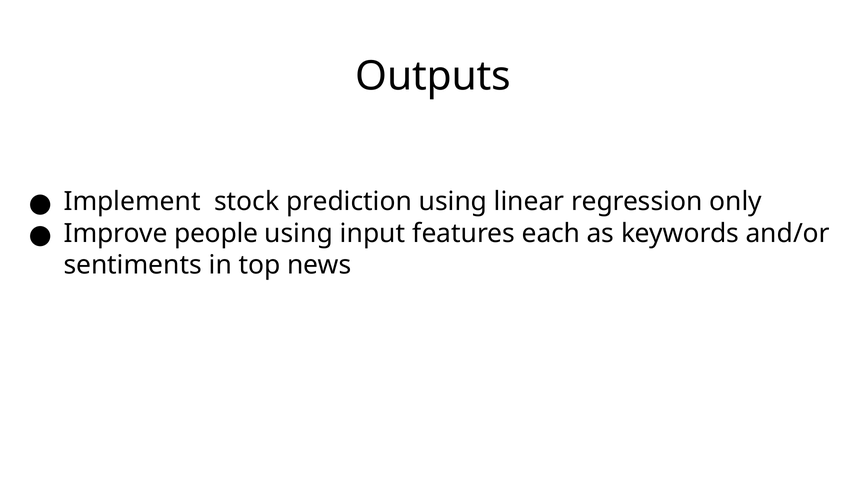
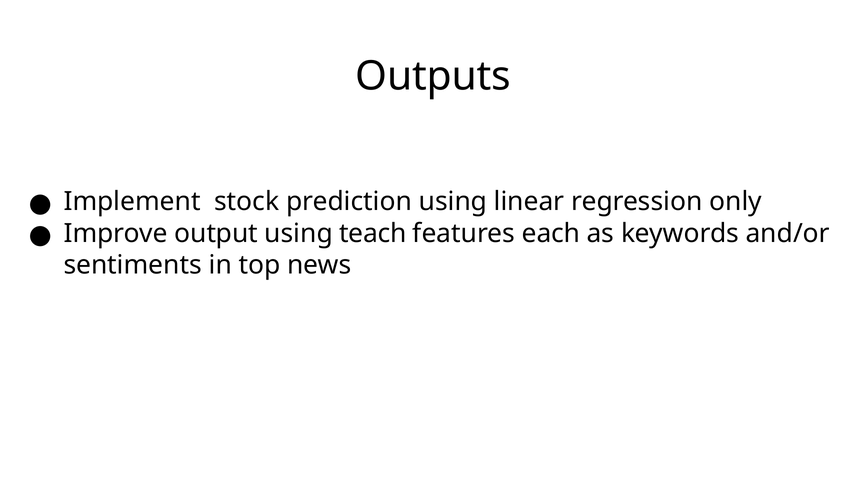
people: people -> output
input: input -> teach
